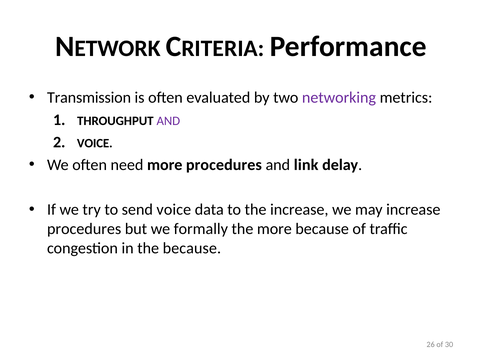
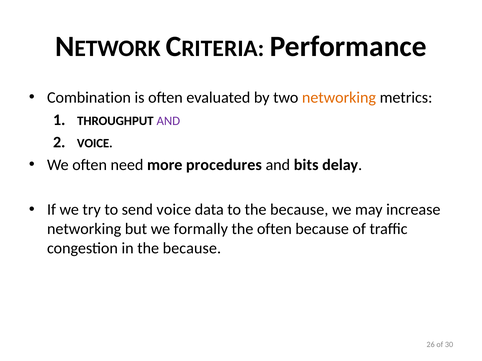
Transmission: Transmission -> Combination
networking at (339, 98) colour: purple -> orange
link: link -> bits
to the increase: increase -> because
procedures at (84, 229): procedures -> networking
the more: more -> often
